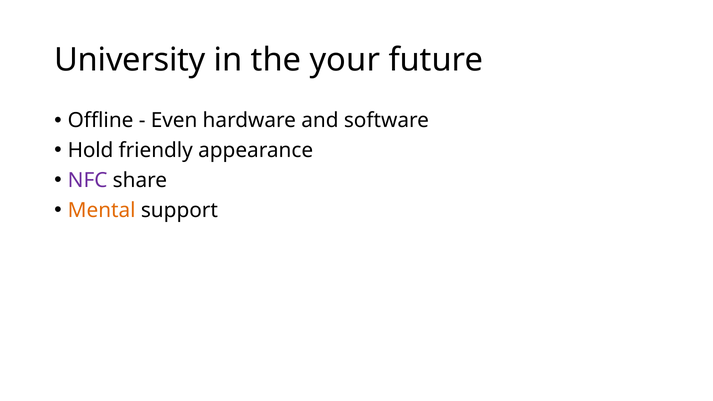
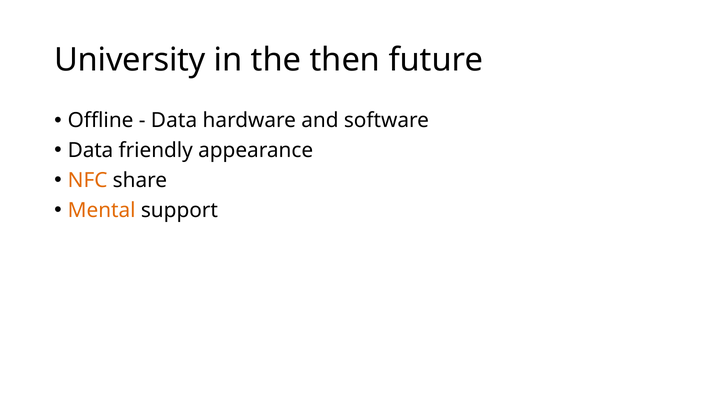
your: your -> then
Even at (174, 121): Even -> Data
Hold at (91, 150): Hold -> Data
NFC colour: purple -> orange
